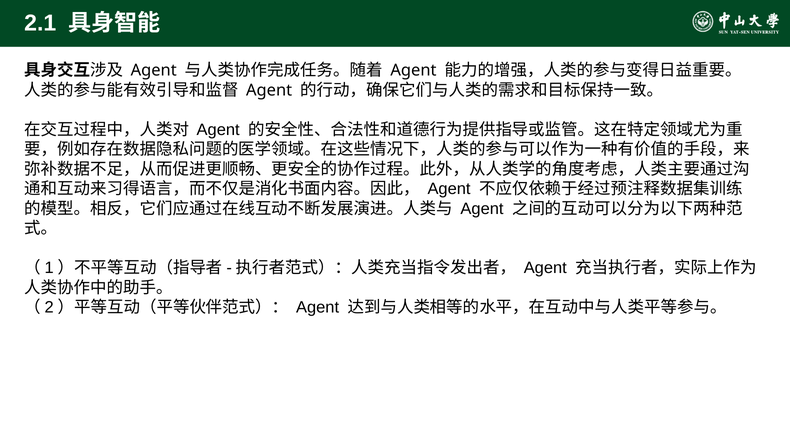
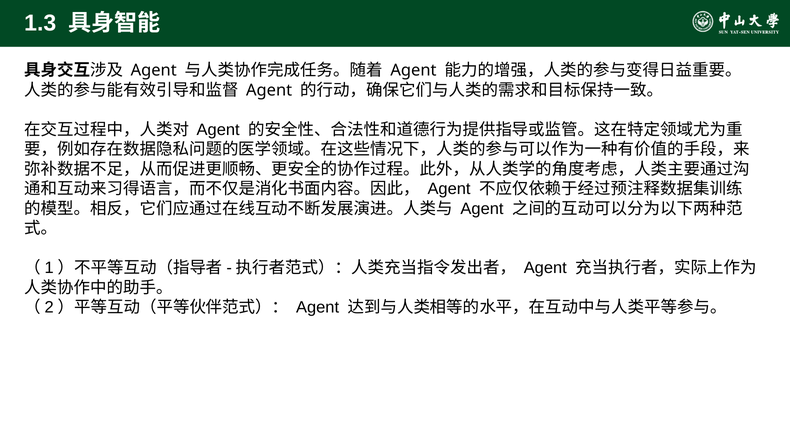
2.1: 2.1 -> 1.3
